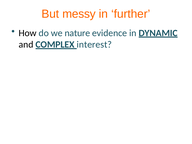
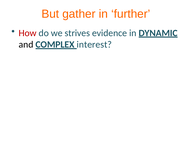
messy: messy -> gather
How colour: black -> red
nature: nature -> strives
